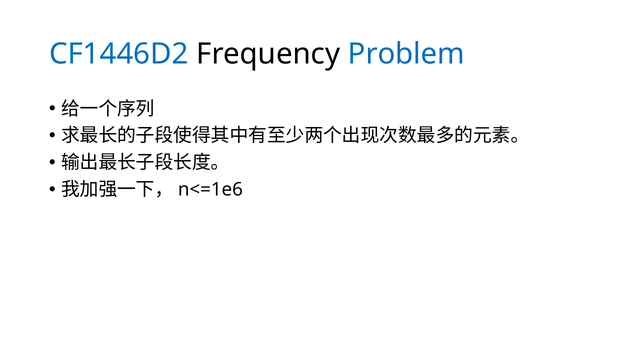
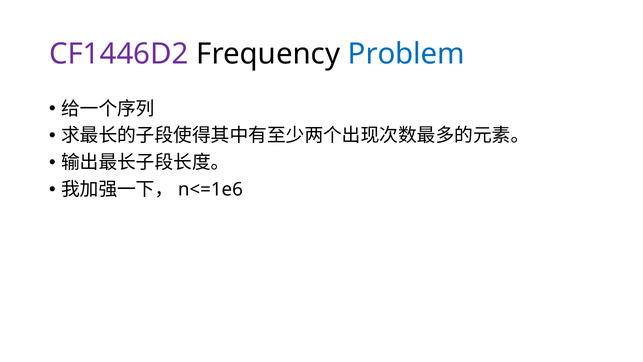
CF1446D2 colour: blue -> purple
